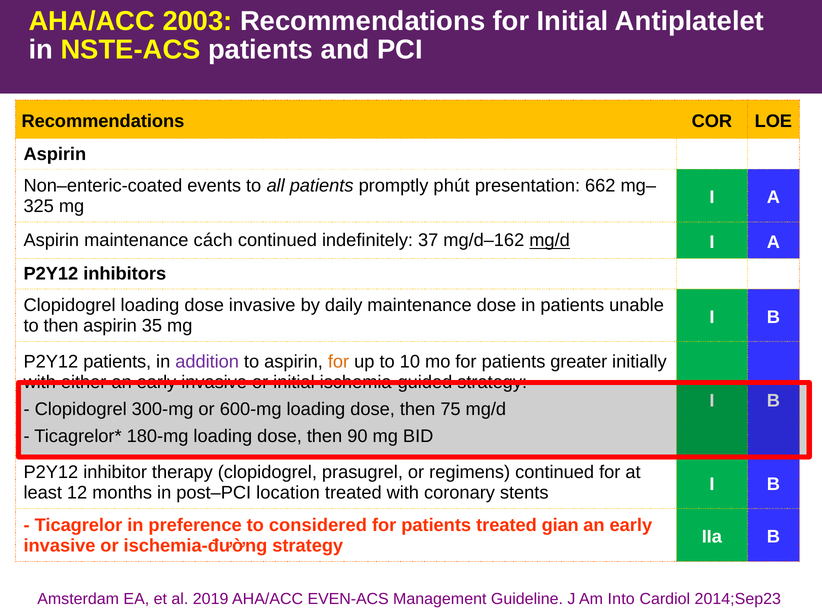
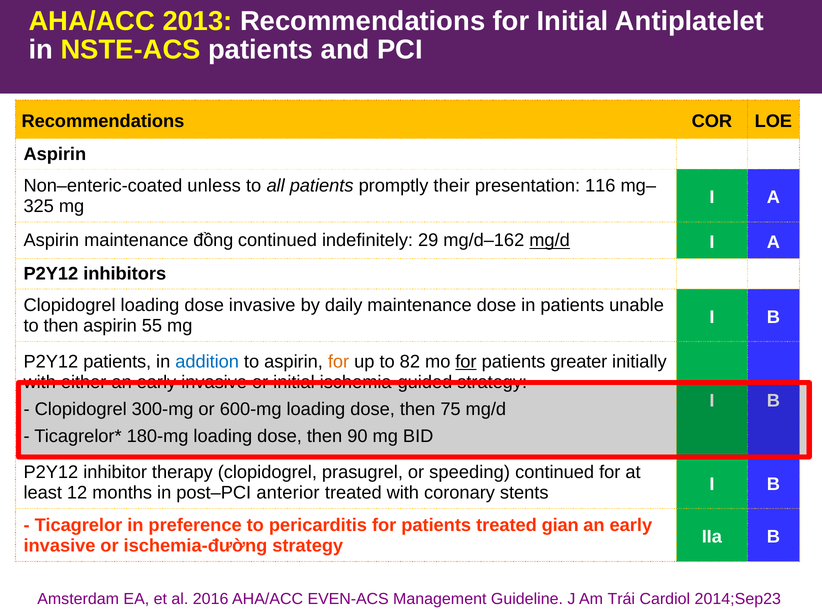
2003: 2003 -> 2013
events: events -> unless
phút: phút -> their
662: 662 -> 116
cách: cách -> đồng
37: 37 -> 29
35: 35 -> 55
addition colour: purple -> blue
10: 10 -> 82
for at (466, 362) underline: none -> present
regimens: regimens -> speeding
location: location -> anterior
considered: considered -> pericarditis
2019: 2019 -> 2016
Into: Into -> Trái
